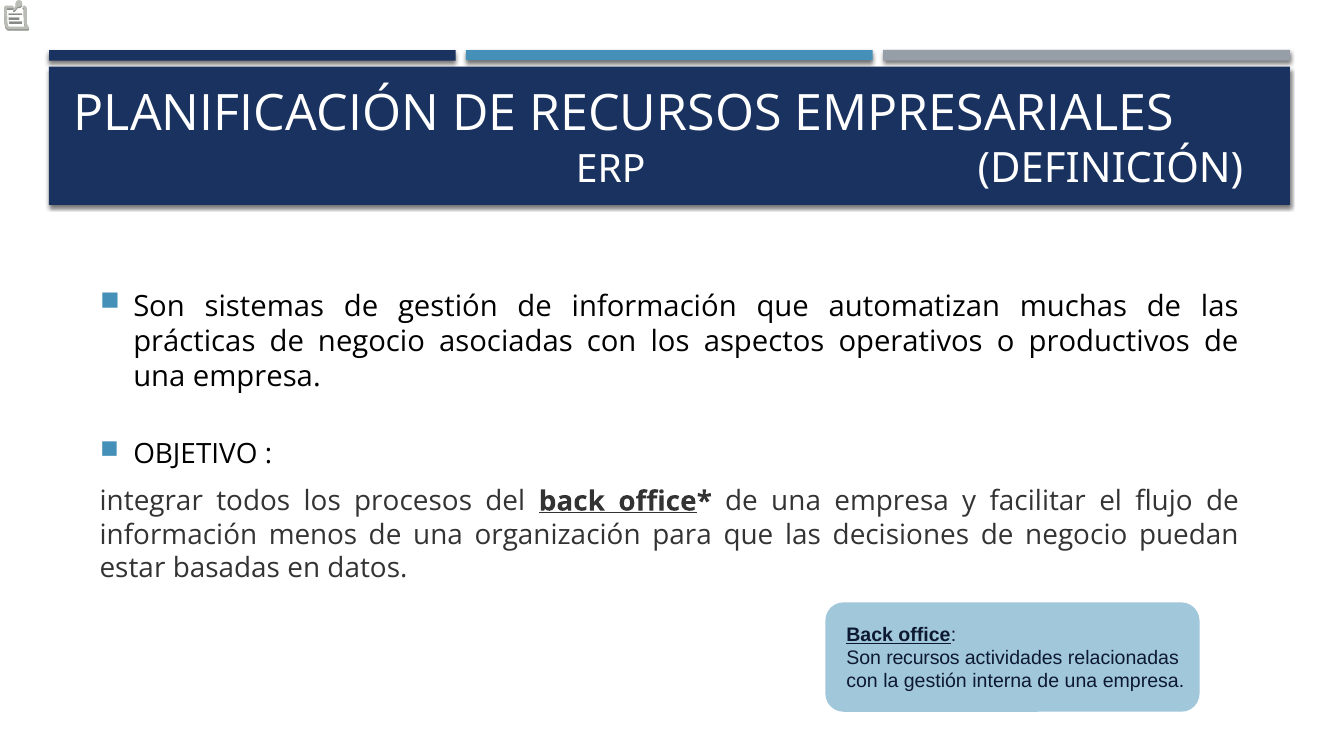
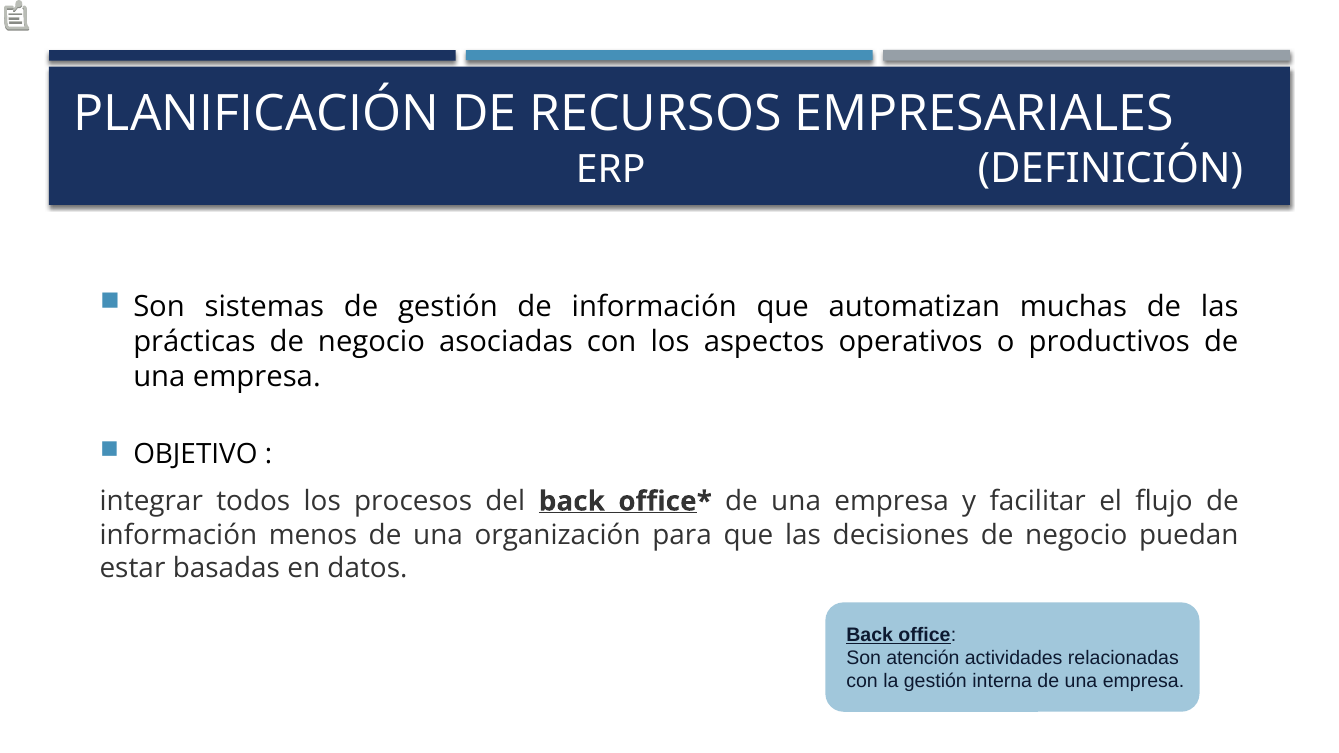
Son recursos: recursos -> atención
